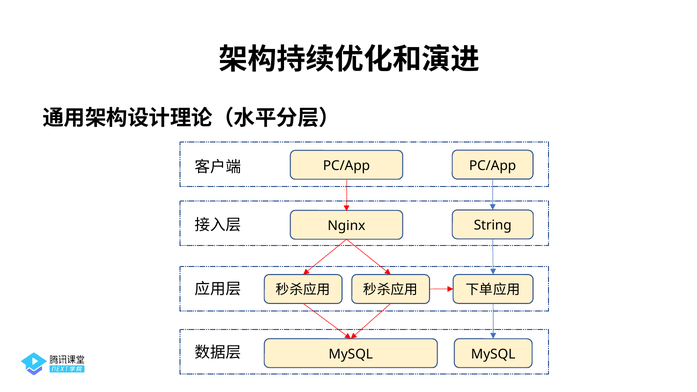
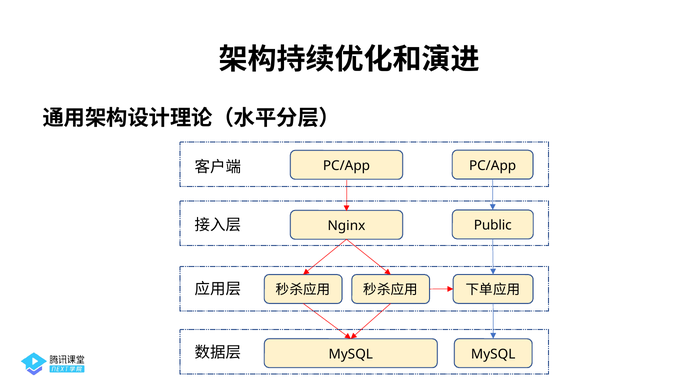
String: String -> Public
